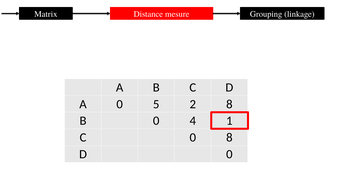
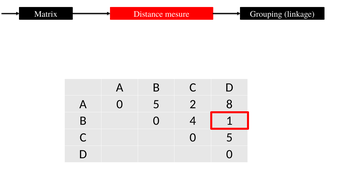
C 0 8: 8 -> 5
